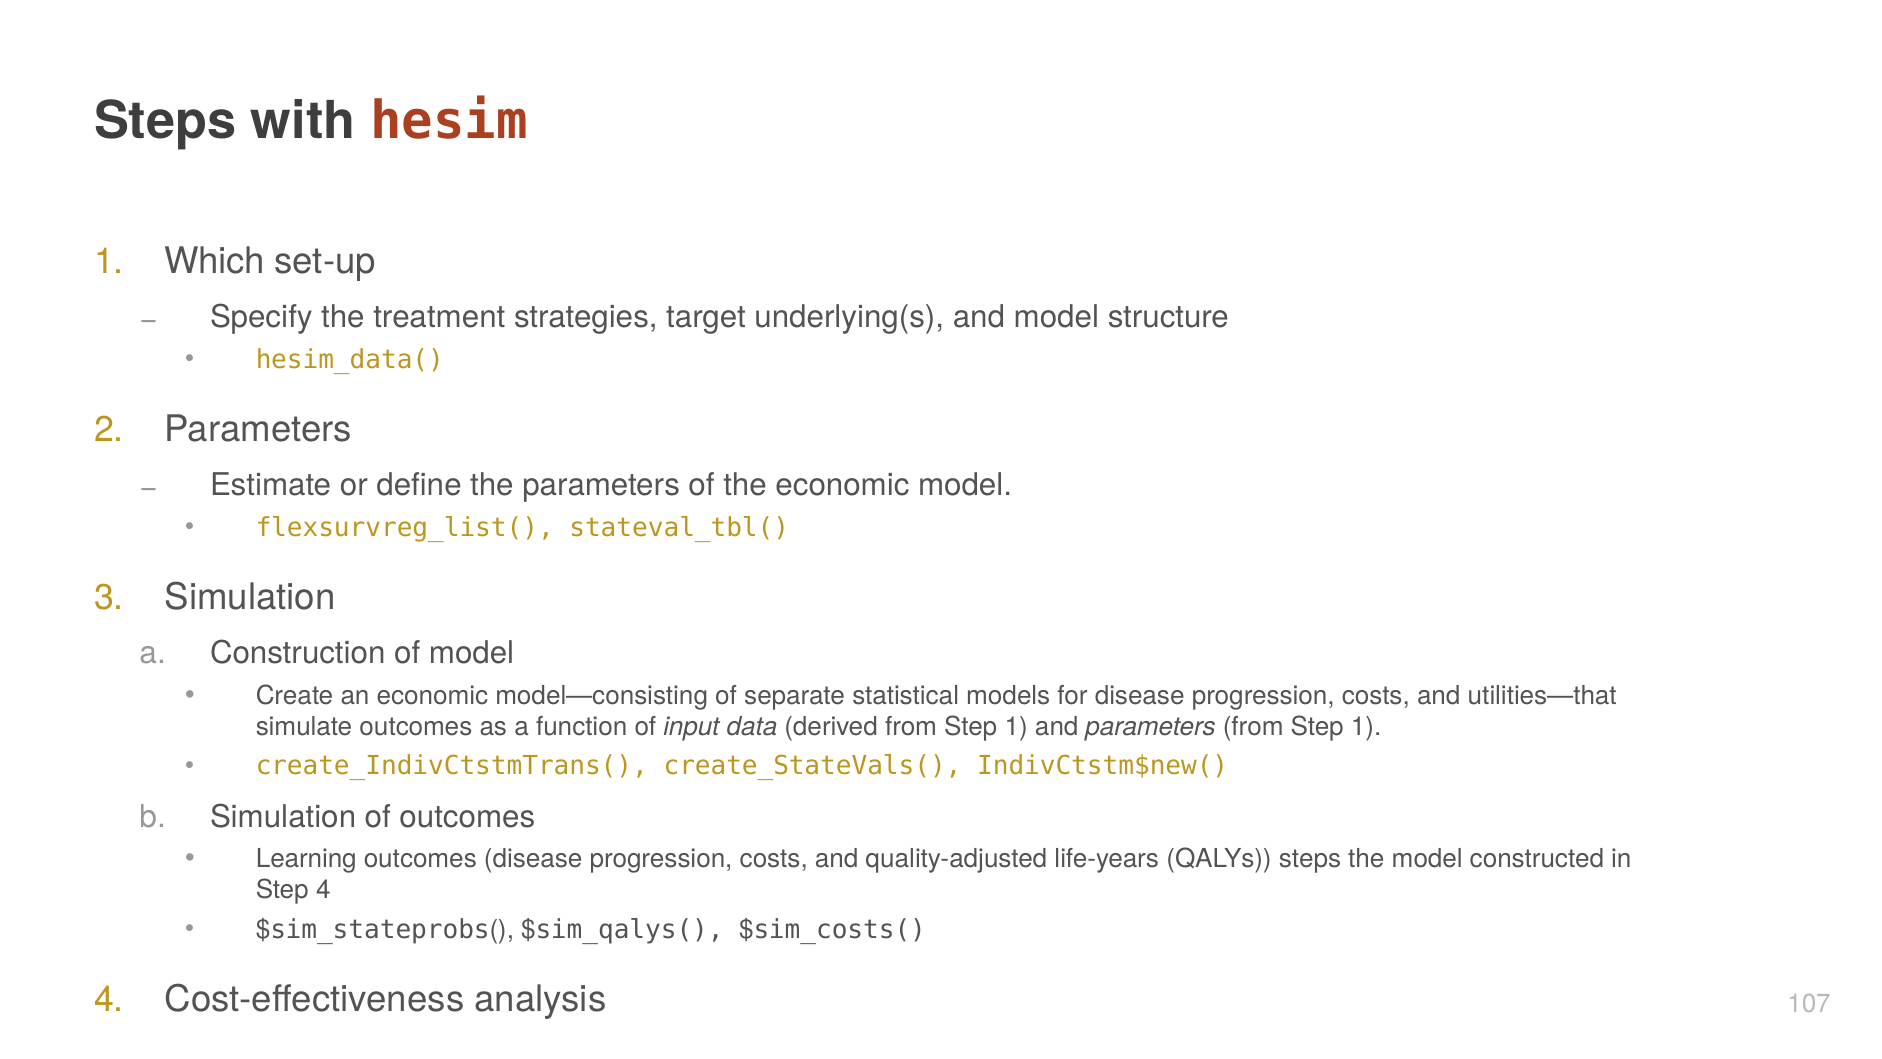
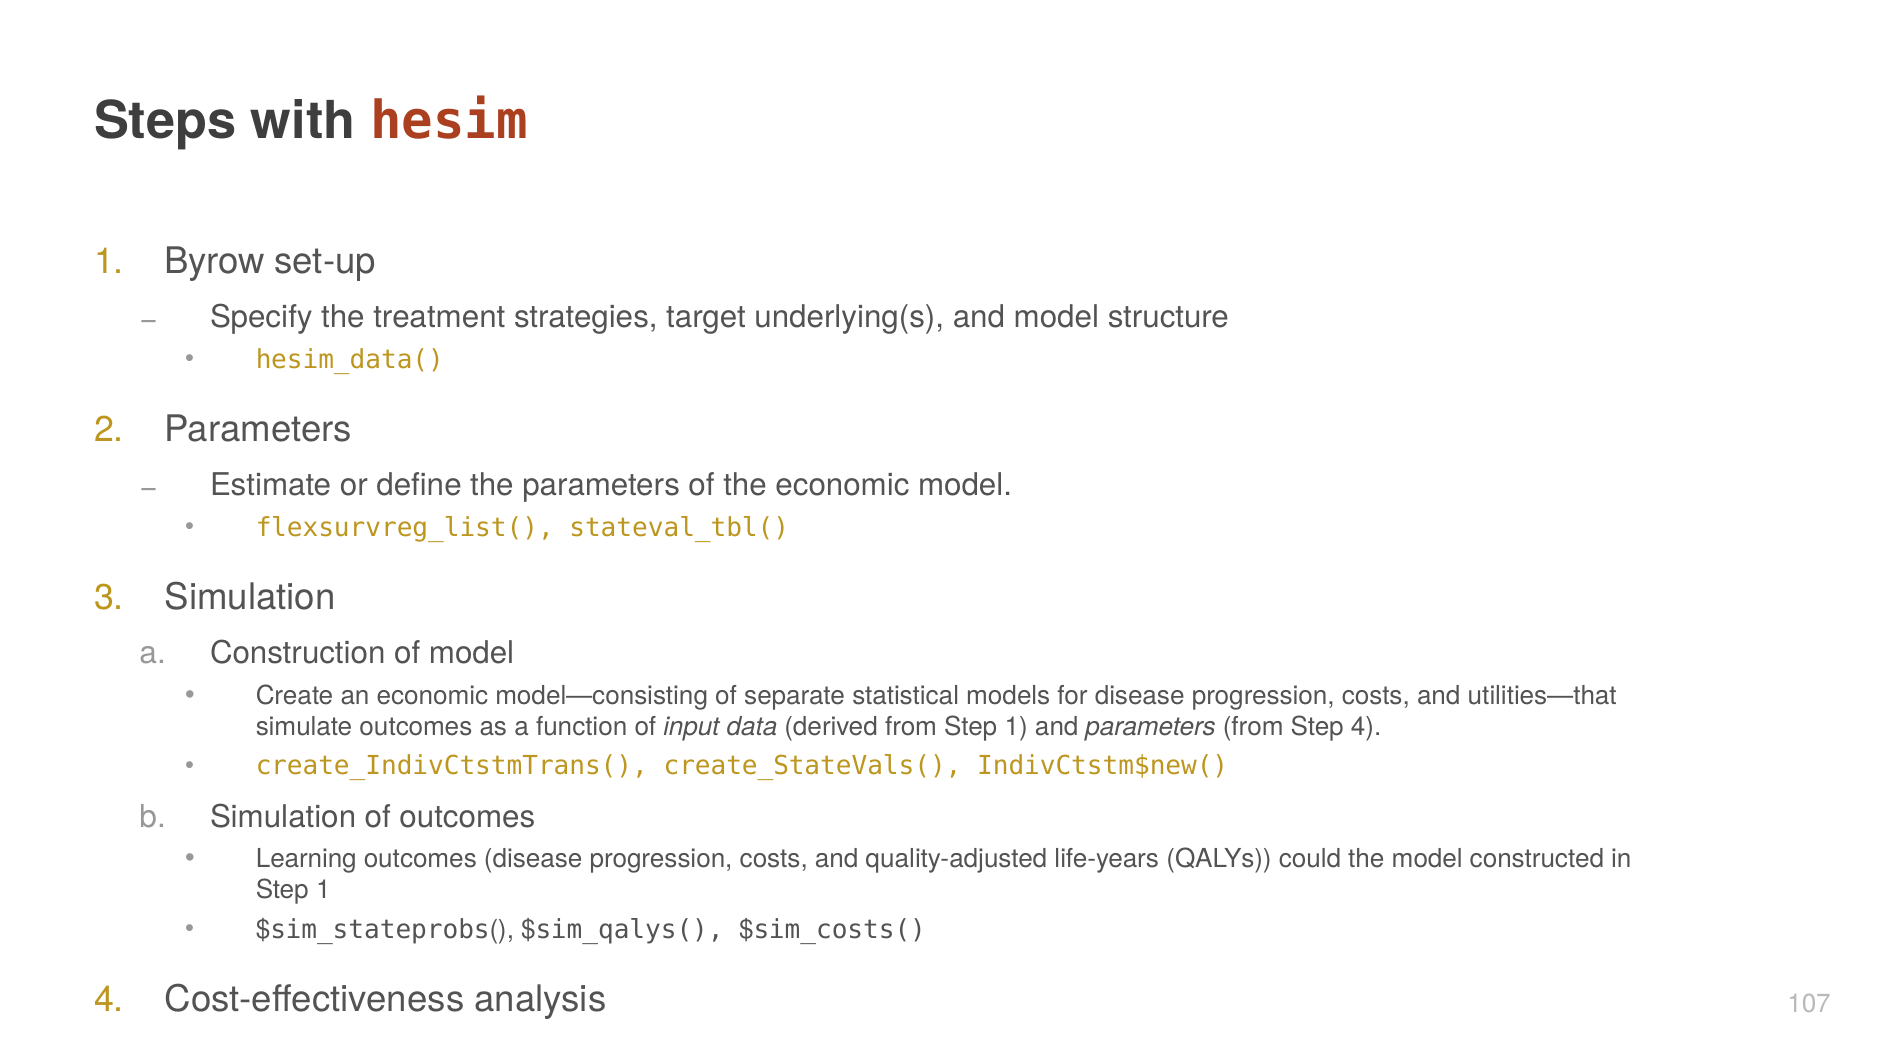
Which: Which -> Byrow
parameters from Step 1: 1 -> 4
QALYs steps: steps -> could
4 at (323, 890): 4 -> 1
